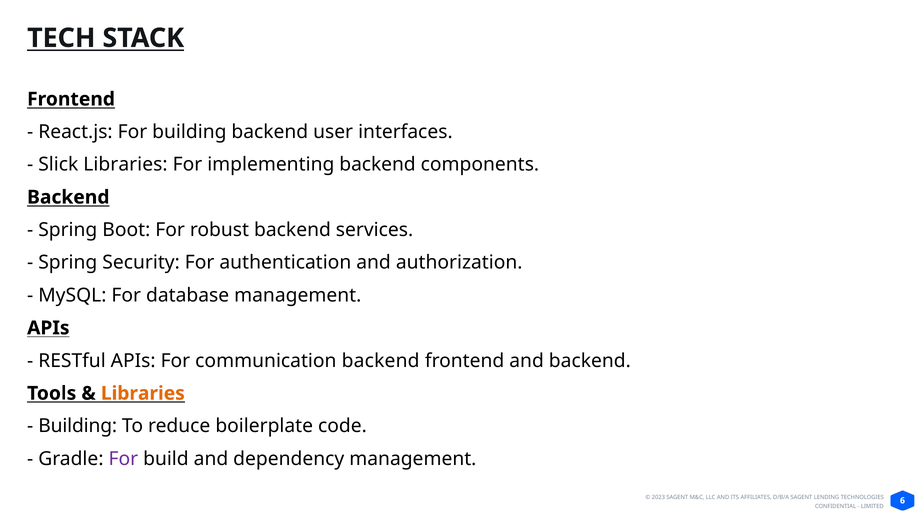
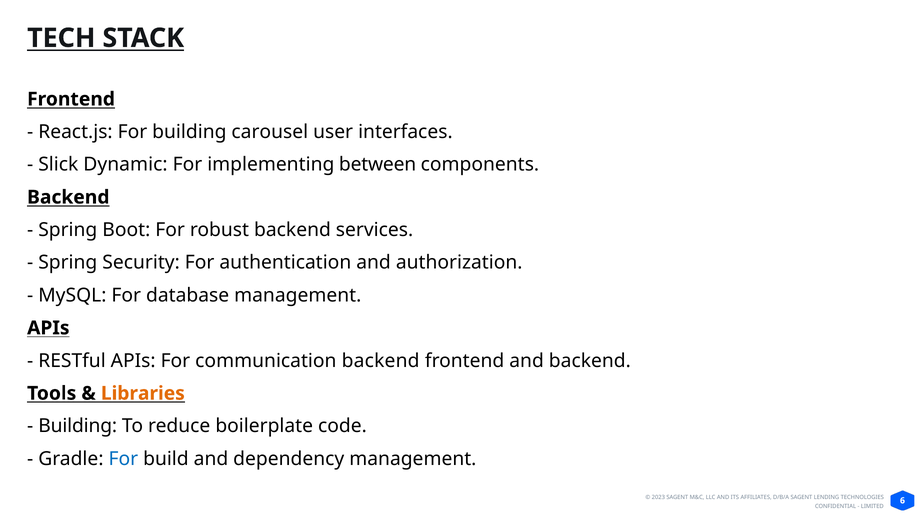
building backend: backend -> carousel
Slick Libraries: Libraries -> Dynamic
implementing backend: backend -> between
For at (123, 459) colour: purple -> blue
